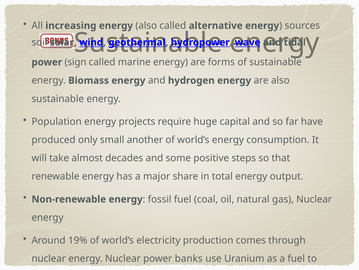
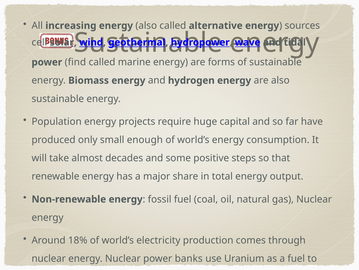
soil: soil -> cell
sign: sign -> find
another: another -> enough
19%: 19% -> 18%
